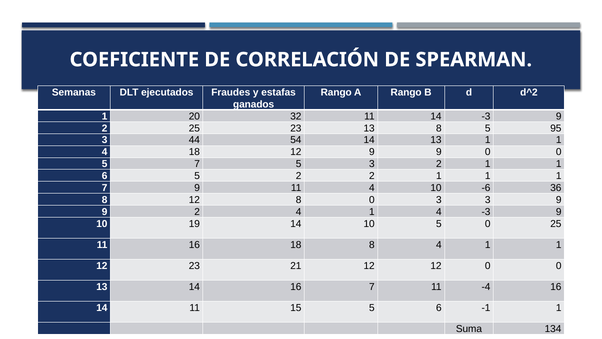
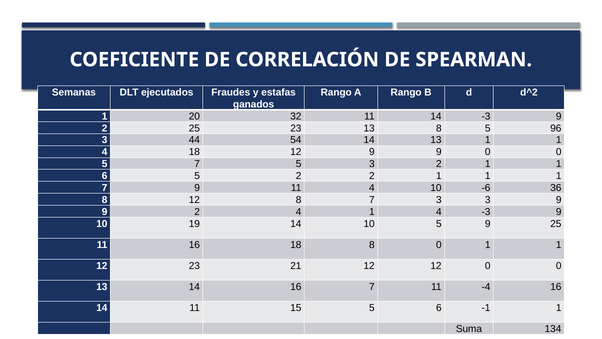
95: 95 -> 96
8 0: 0 -> 7
5 0: 0 -> 9
8 4: 4 -> 0
